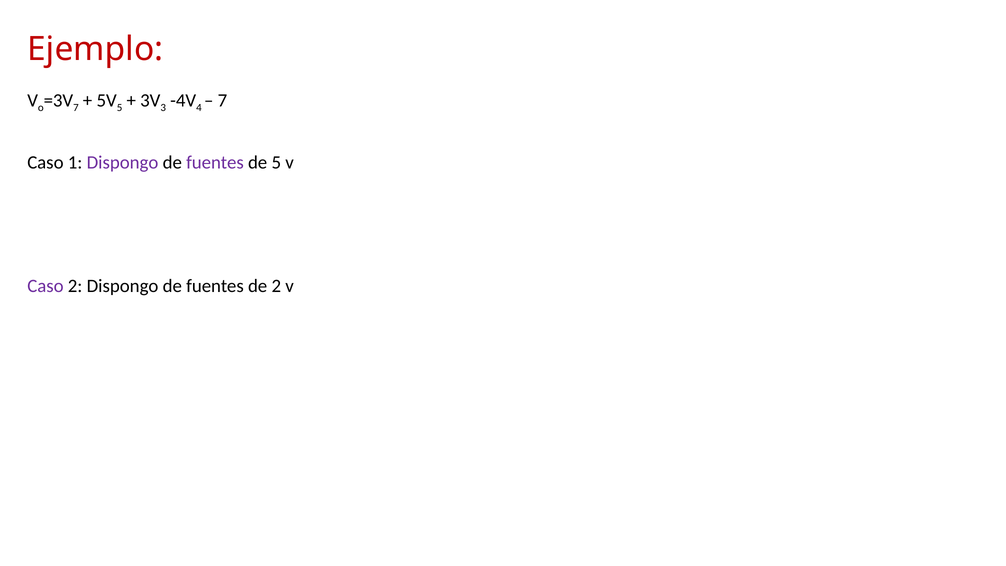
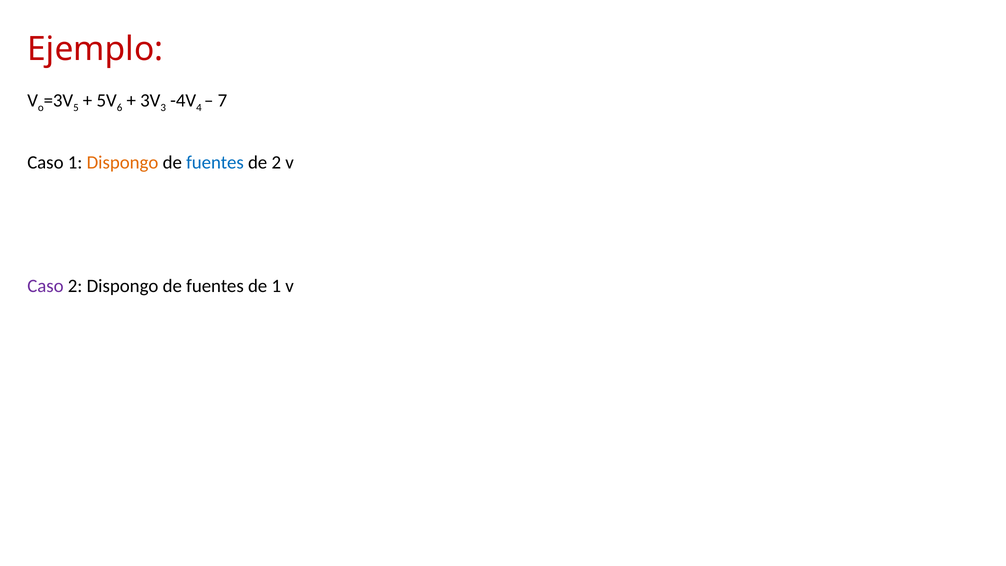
7 at (76, 108): 7 -> 5
5 at (120, 108): 5 -> 6
Dispongo at (123, 163) colour: purple -> orange
fuentes at (215, 163) colour: purple -> blue
de 5: 5 -> 2
de 2: 2 -> 1
